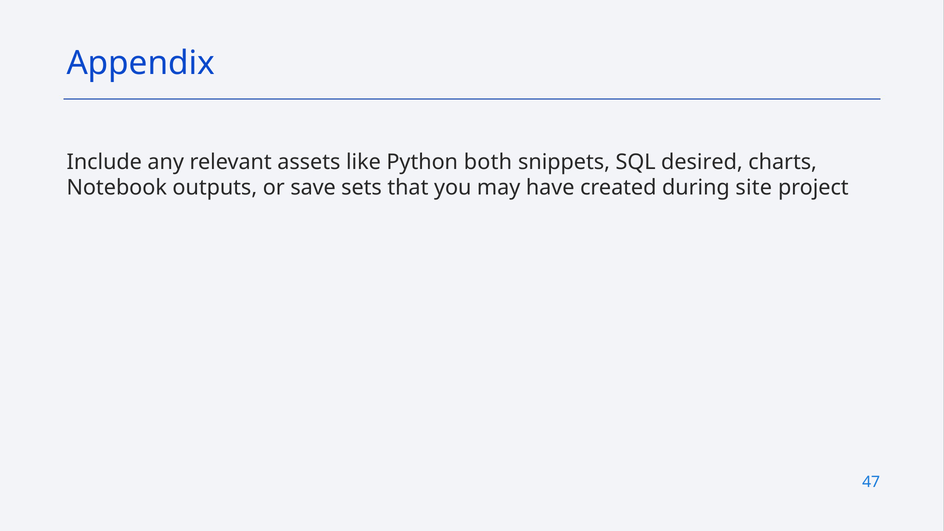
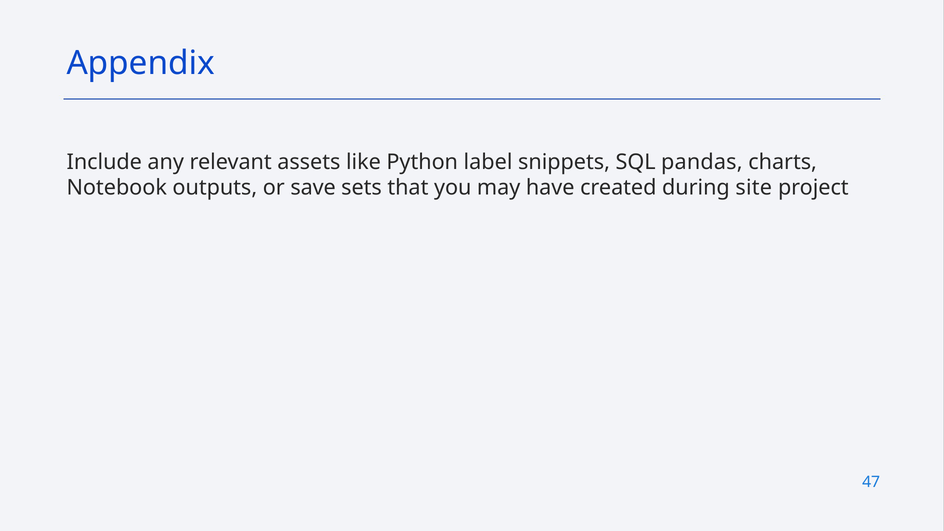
both: both -> label
desired: desired -> pandas
